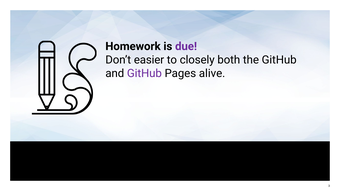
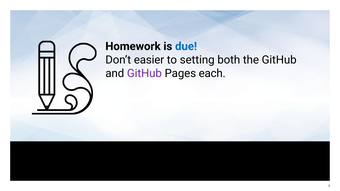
due colour: purple -> blue
closely: closely -> setting
alive: alive -> each
